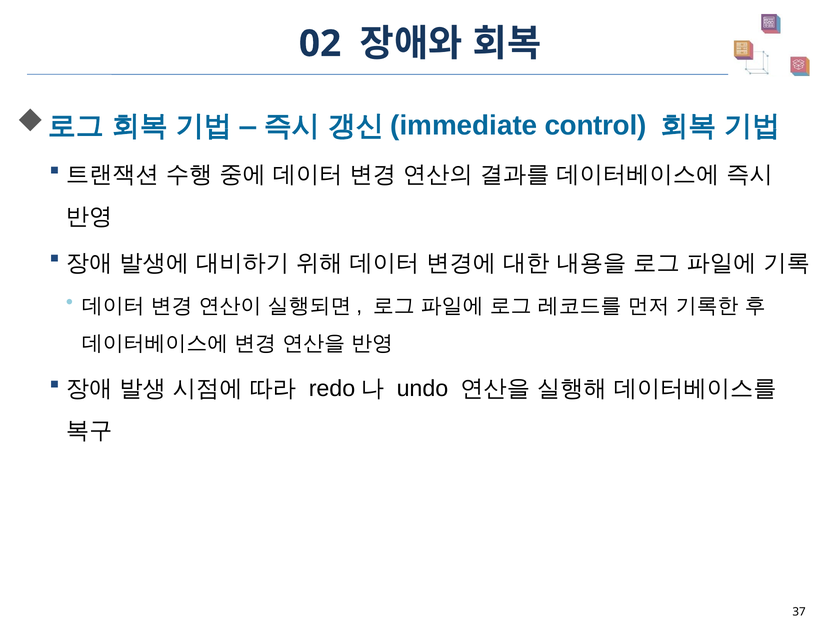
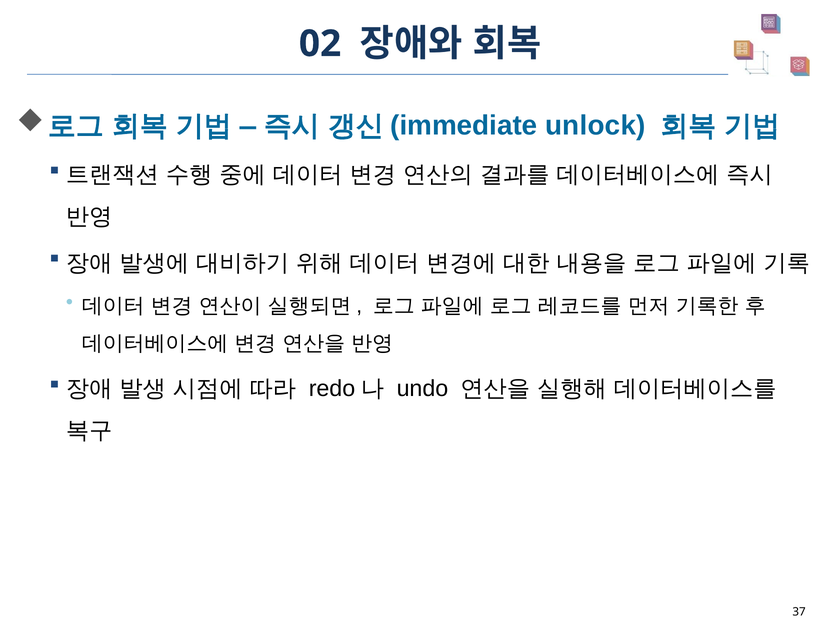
control: control -> unlock
